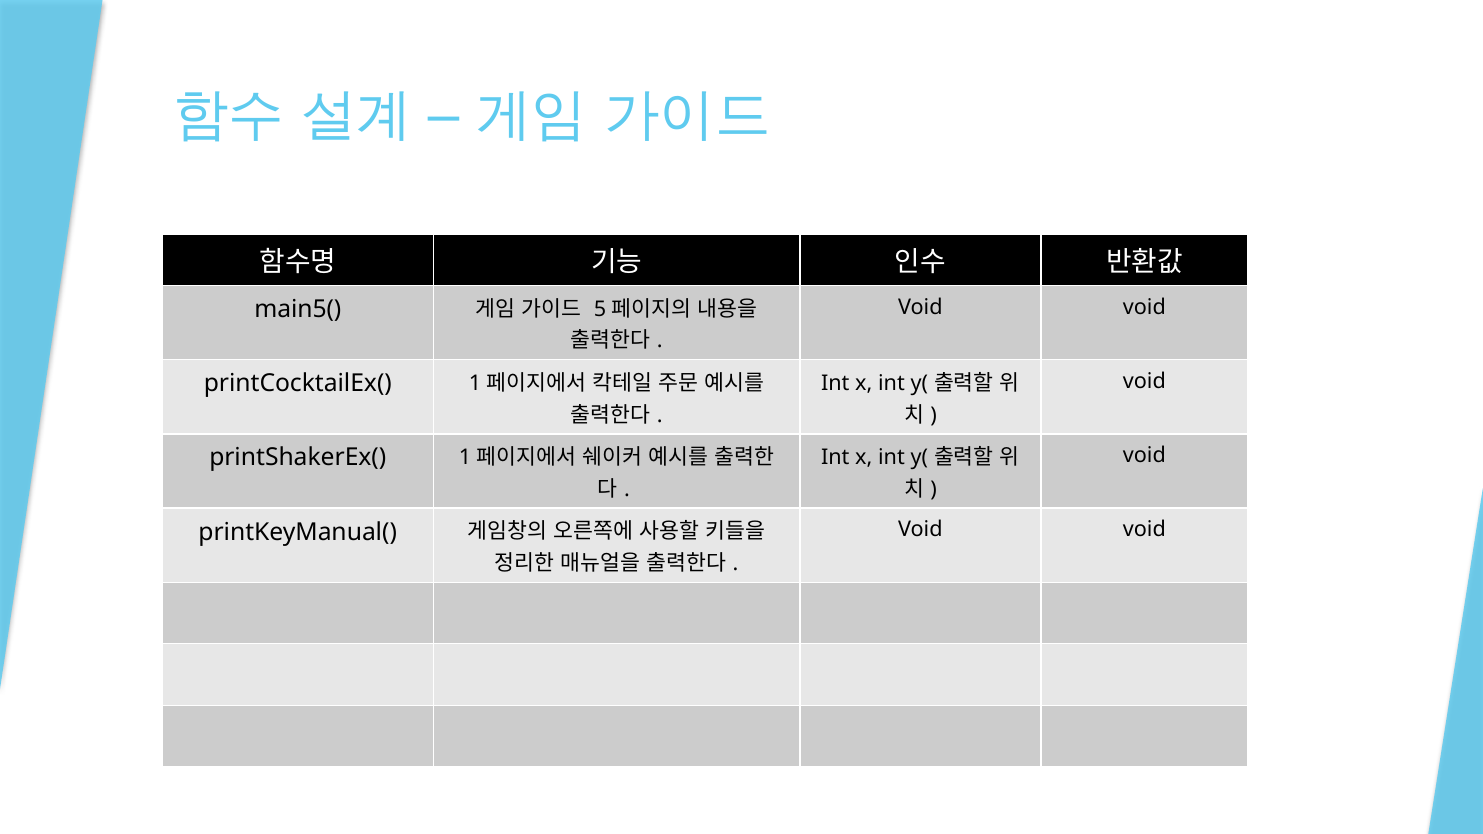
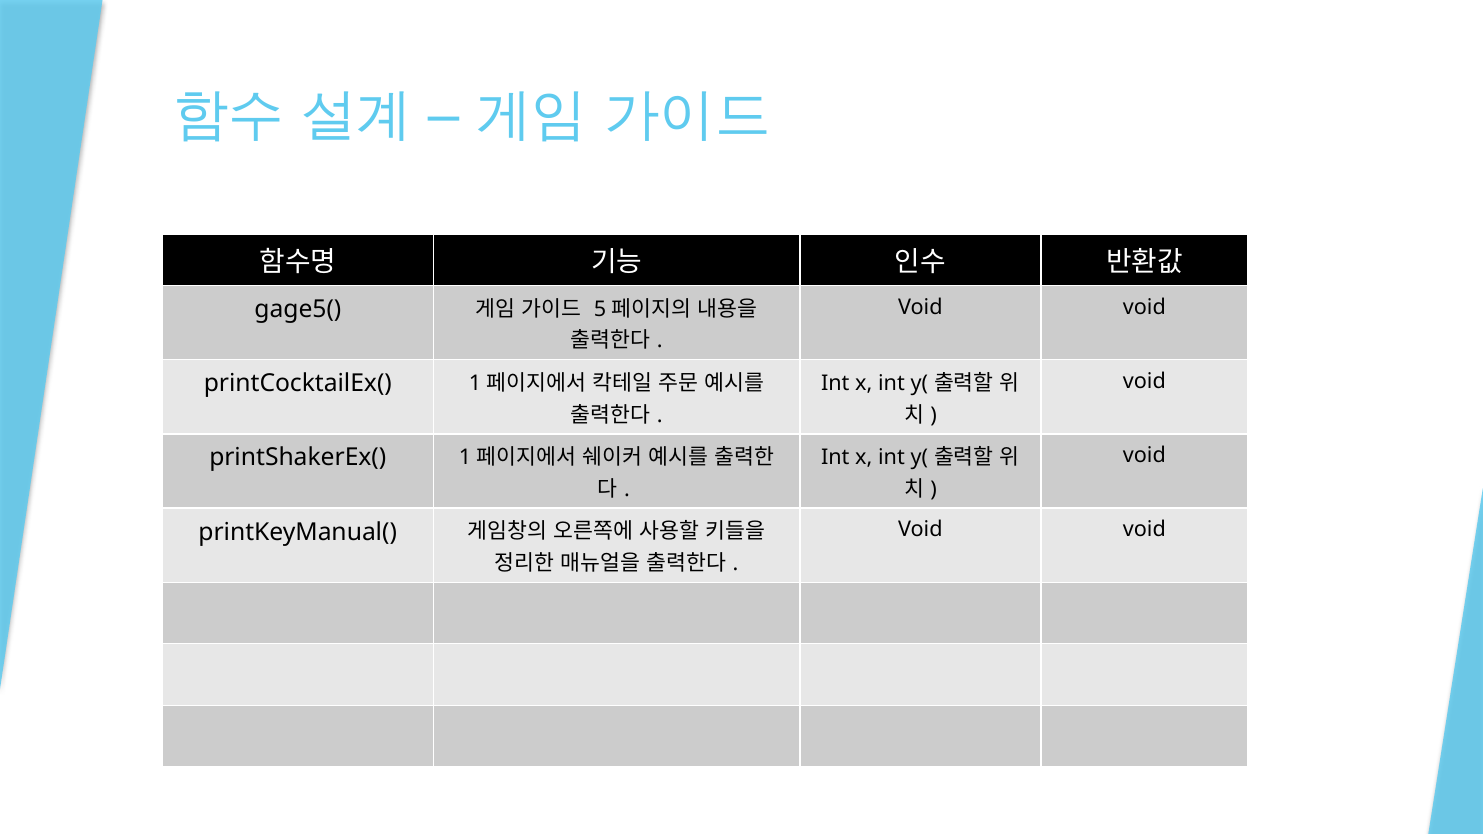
main5(: main5( -> gage5(
